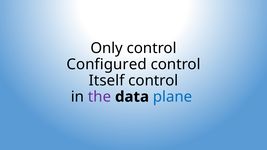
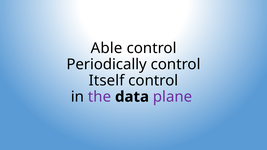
Only: Only -> Able
Configured: Configured -> Periodically
plane colour: blue -> purple
